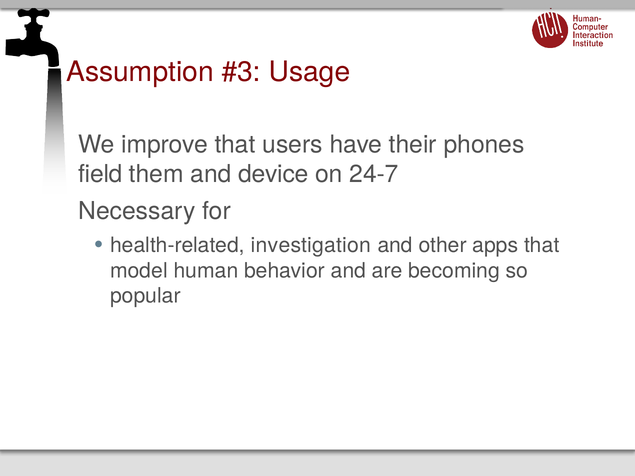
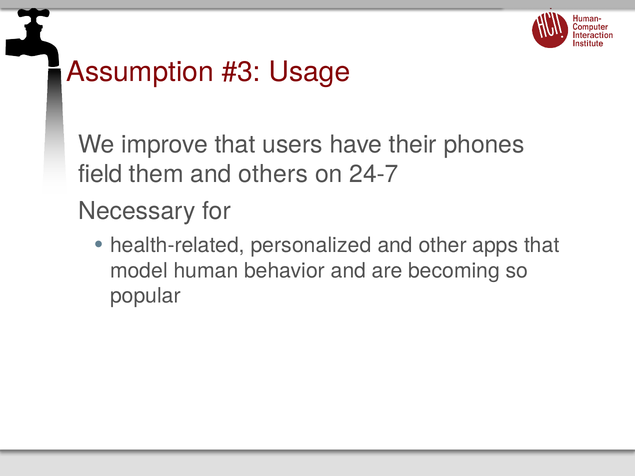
device: device -> others
investigation: investigation -> personalized
